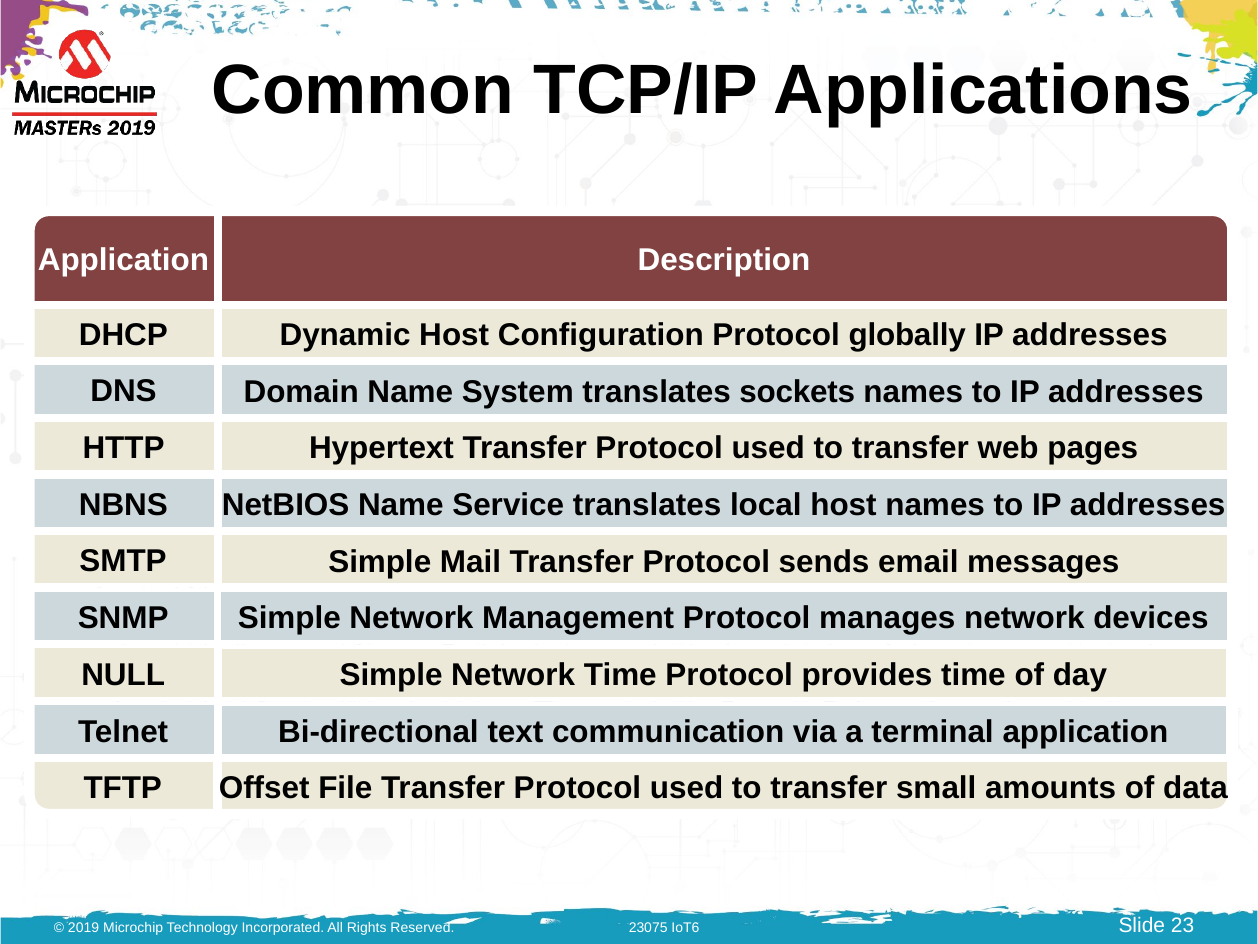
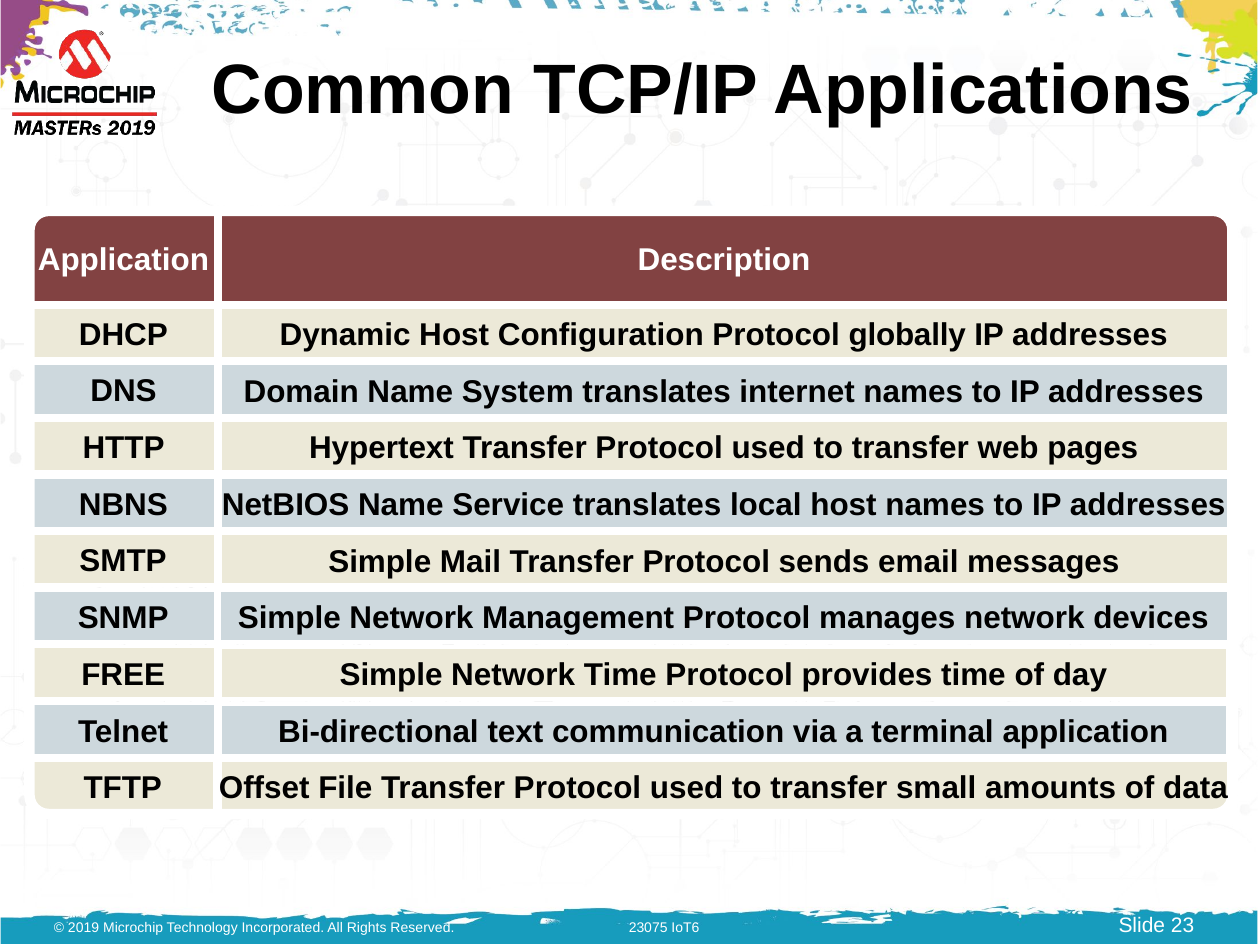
sockets: sockets -> internet
NULL: NULL -> FREE
